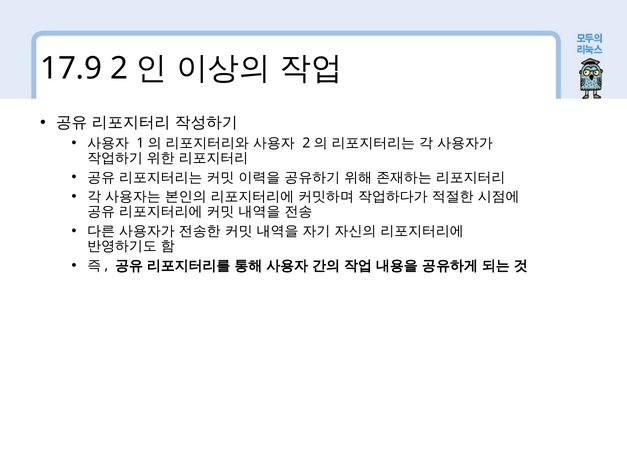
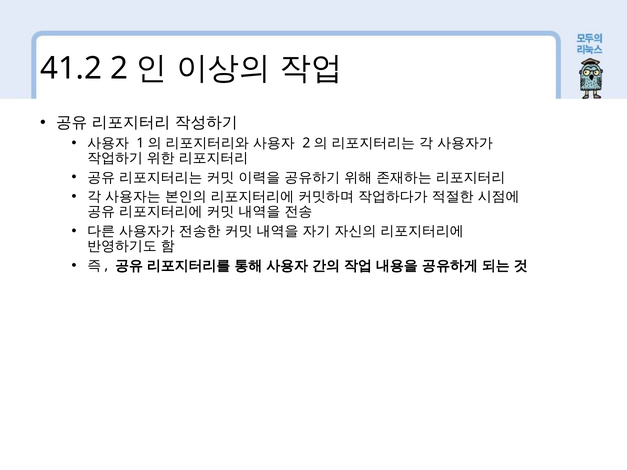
17.9: 17.9 -> 41.2
